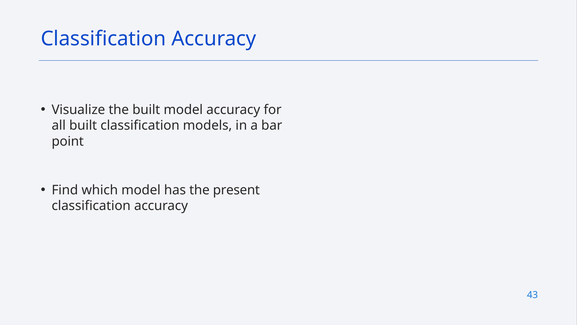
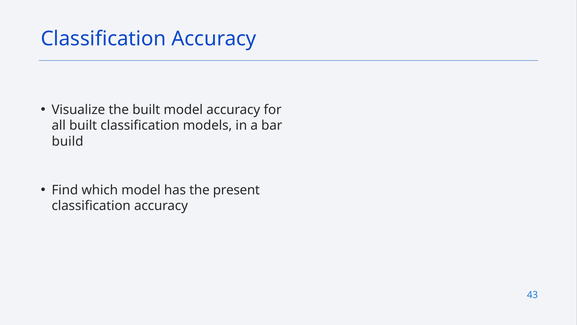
point: point -> build
